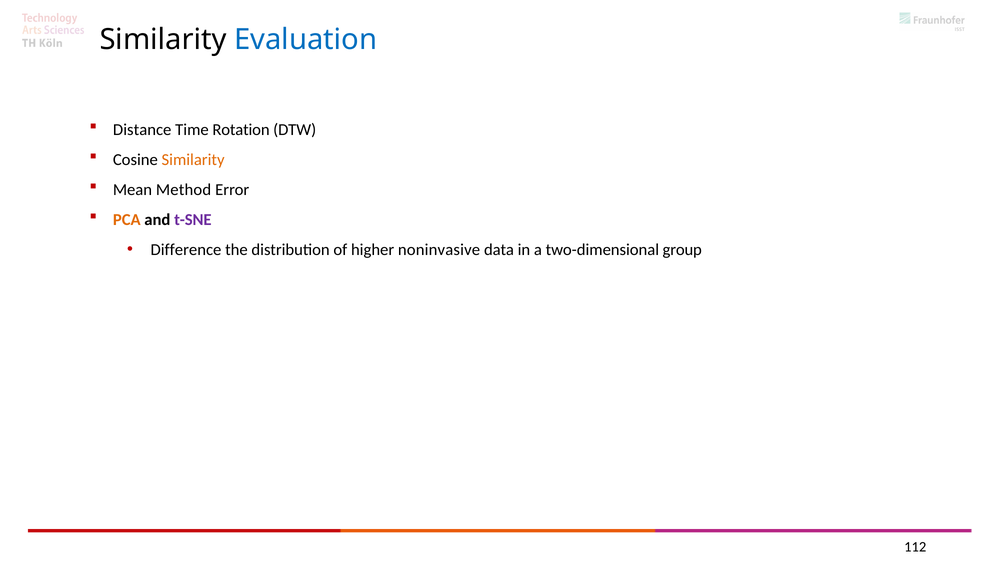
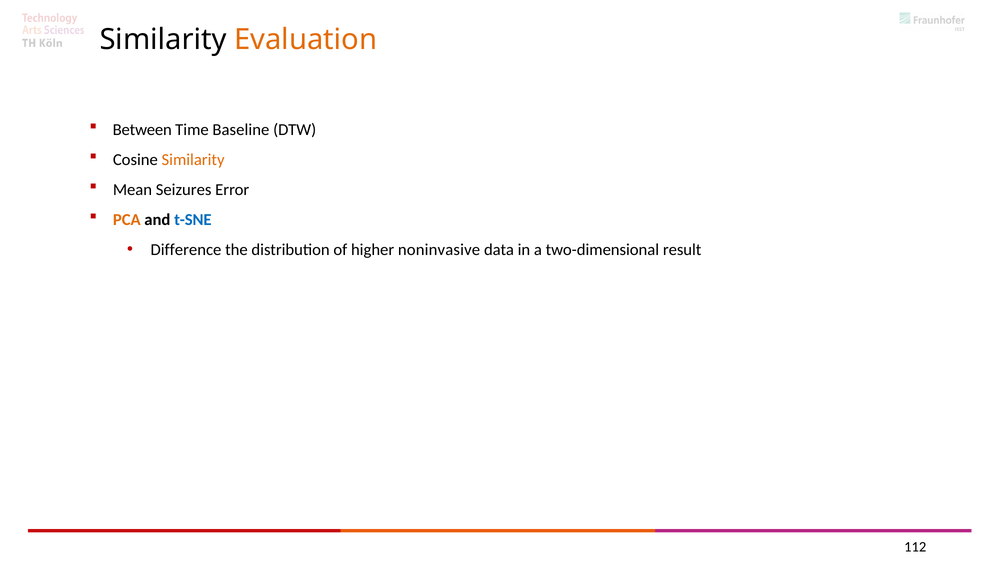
Evaluation colour: blue -> orange
Distance: Distance -> Between
Rotation: Rotation -> Baseline
Method: Method -> Seizures
t-SNE colour: purple -> blue
group: group -> result
